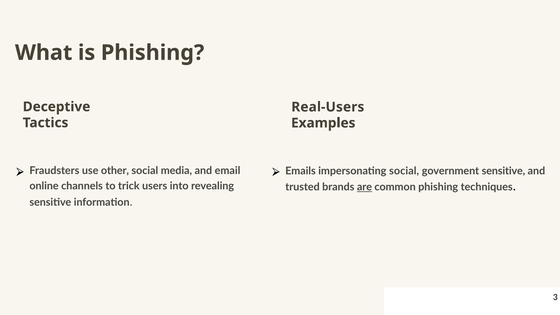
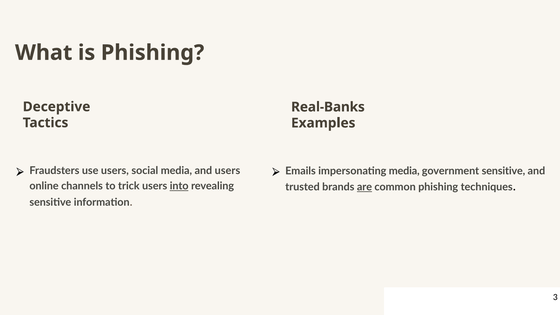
Real-Users: Real-Users -> Real-Banks
use other: other -> users
and email: email -> users
impersonating social: social -> media
into underline: none -> present
